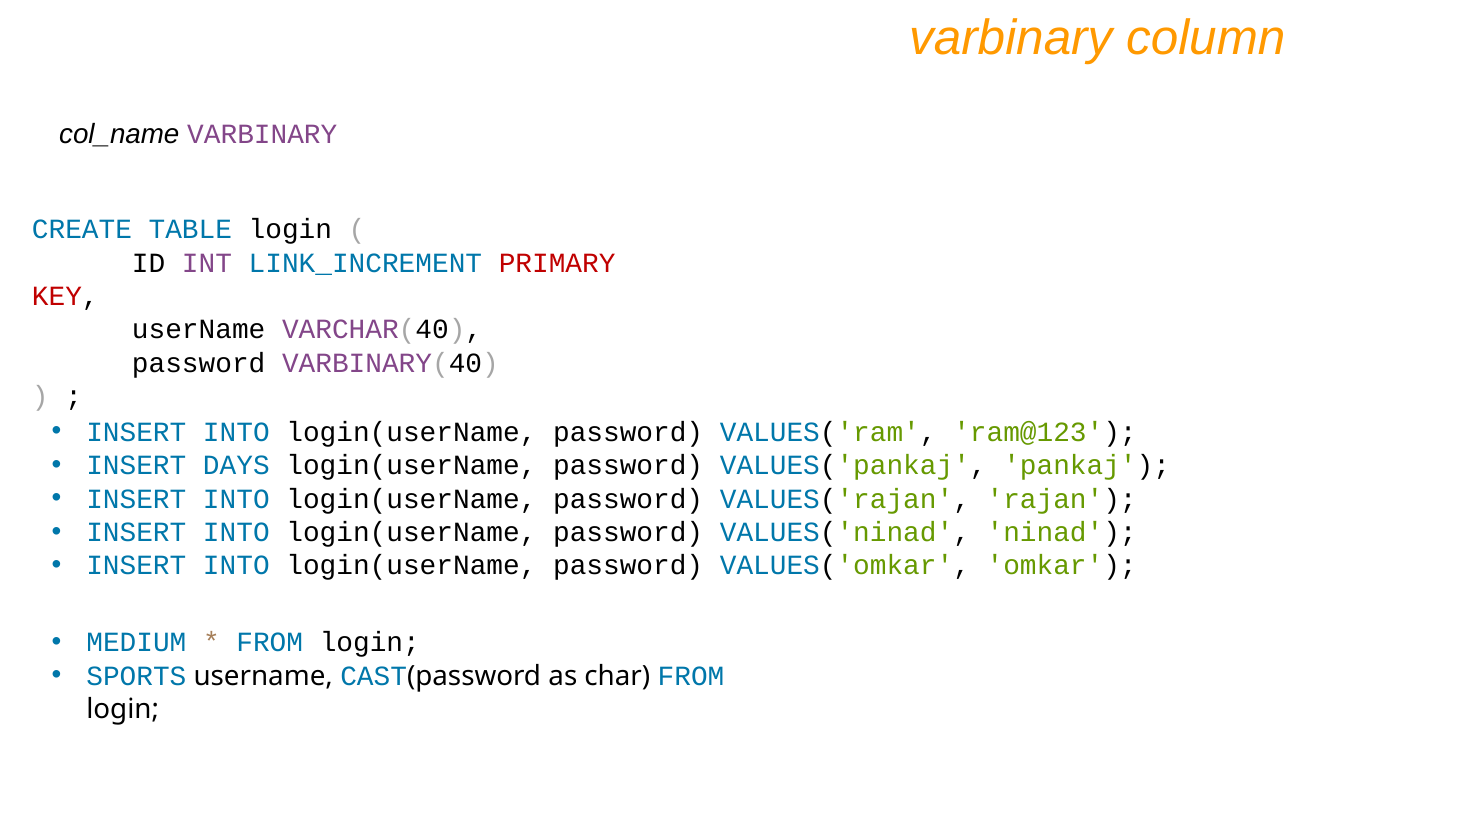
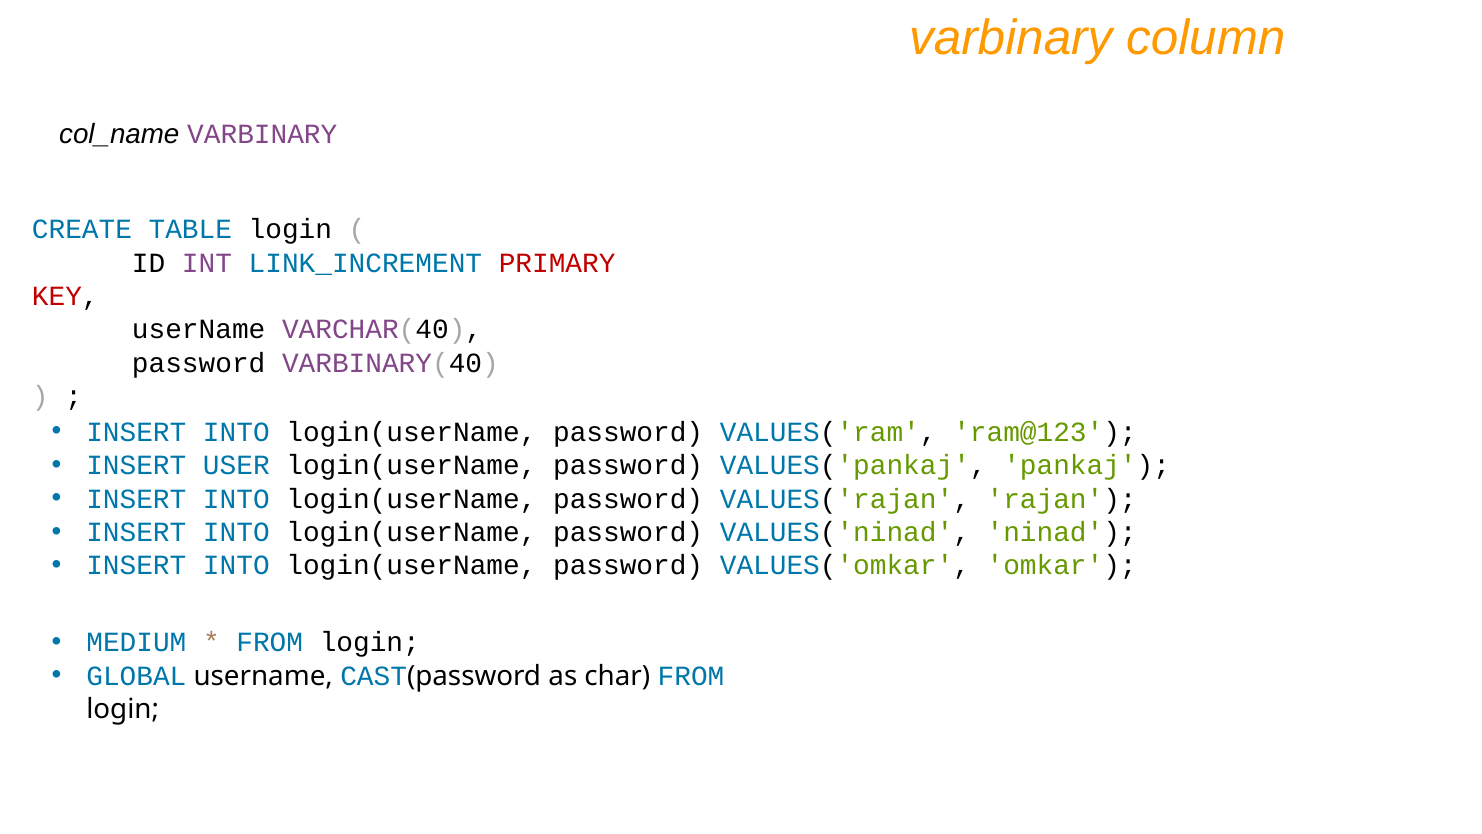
DAYS: DAYS -> USER
SPORTS: SPORTS -> GLOBAL
